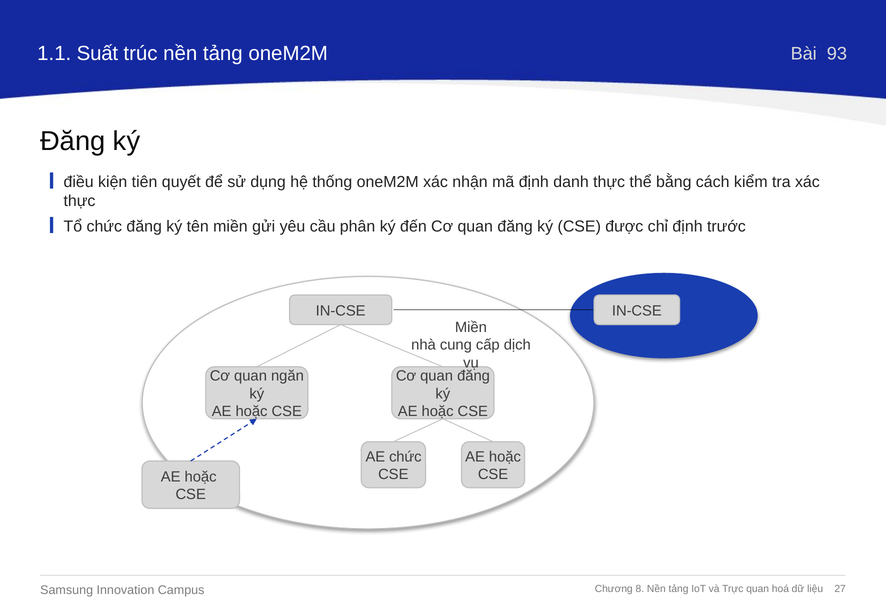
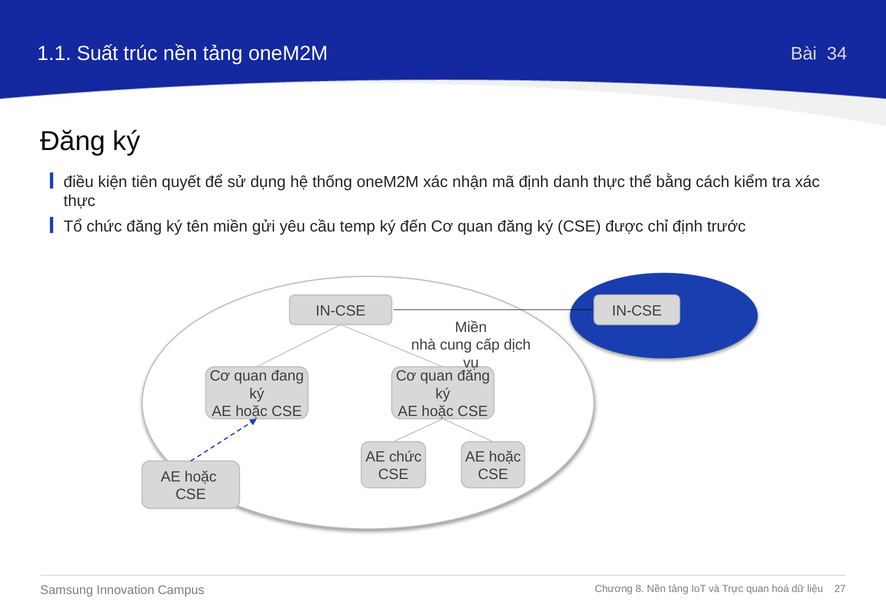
93: 93 -> 34
phân: phân -> temp
ngăn: ngăn -> đang
